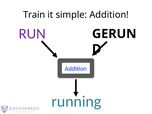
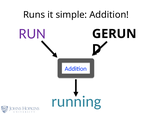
Train: Train -> Runs
